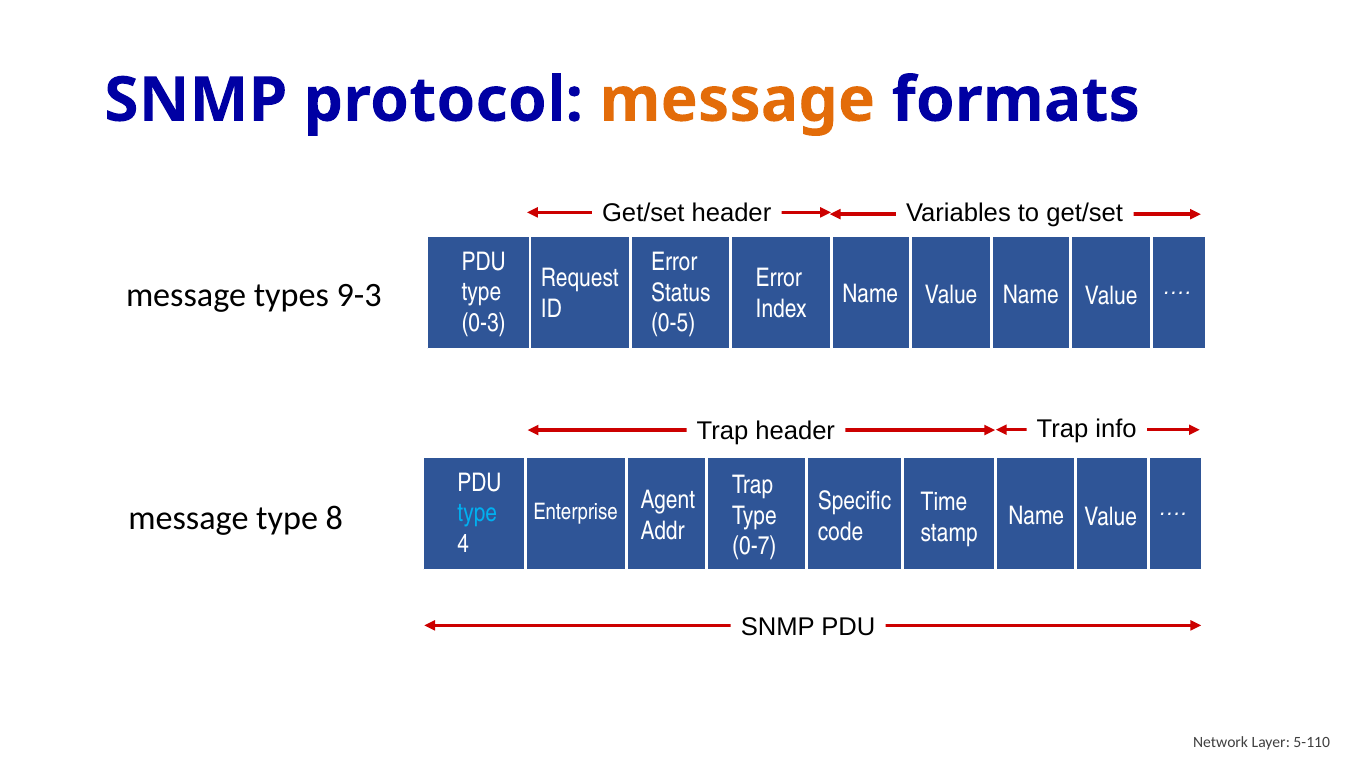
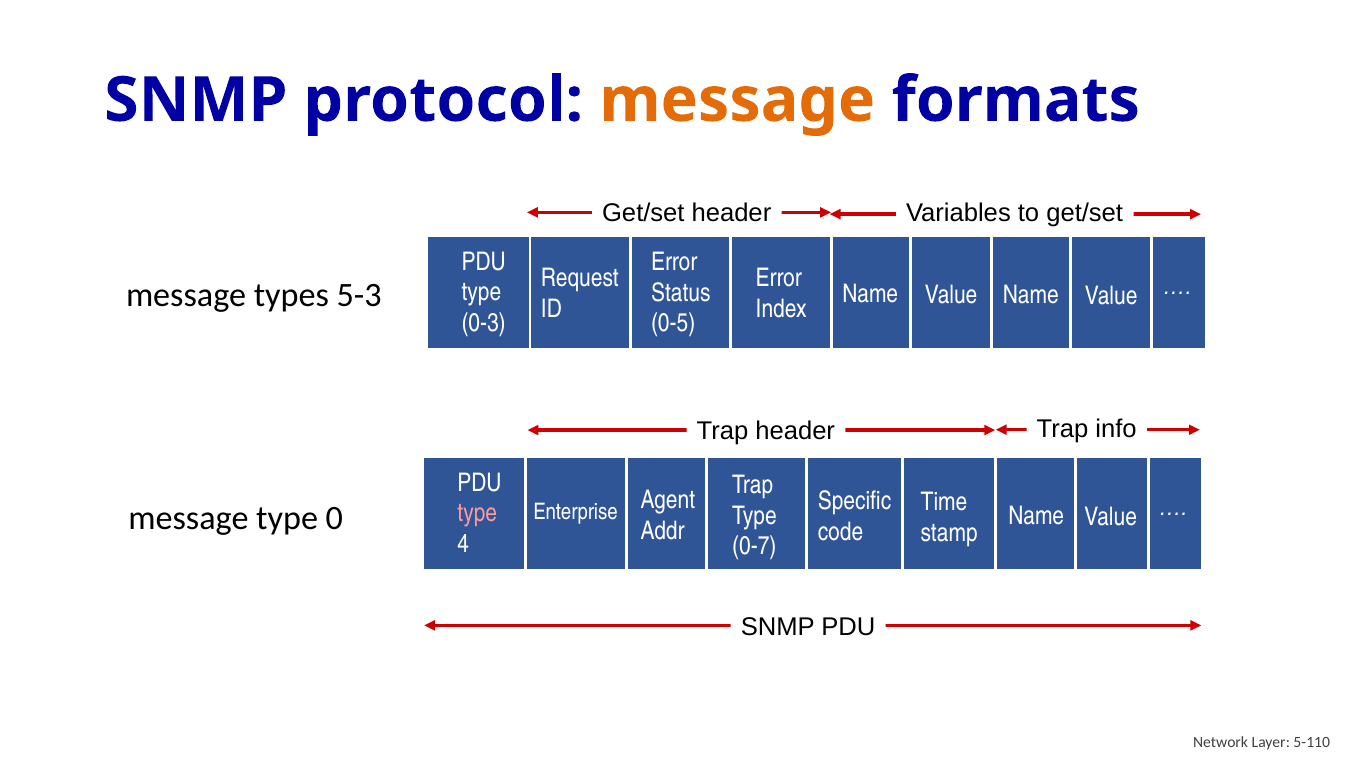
9-3: 9-3 -> 5-3
type at (477, 514) colour: light blue -> pink
8: 8 -> 0
